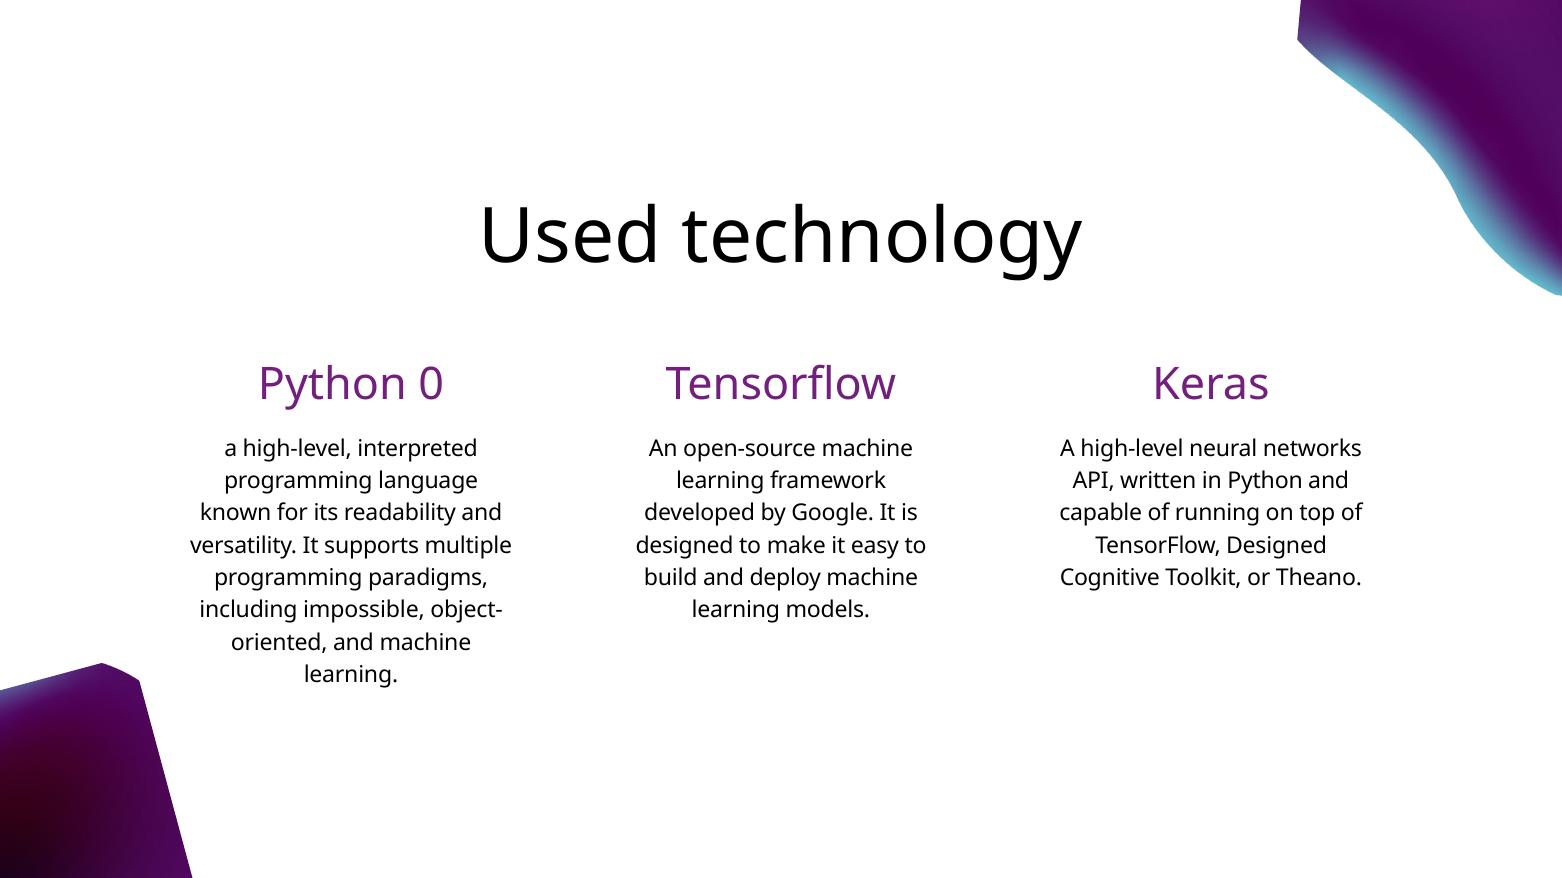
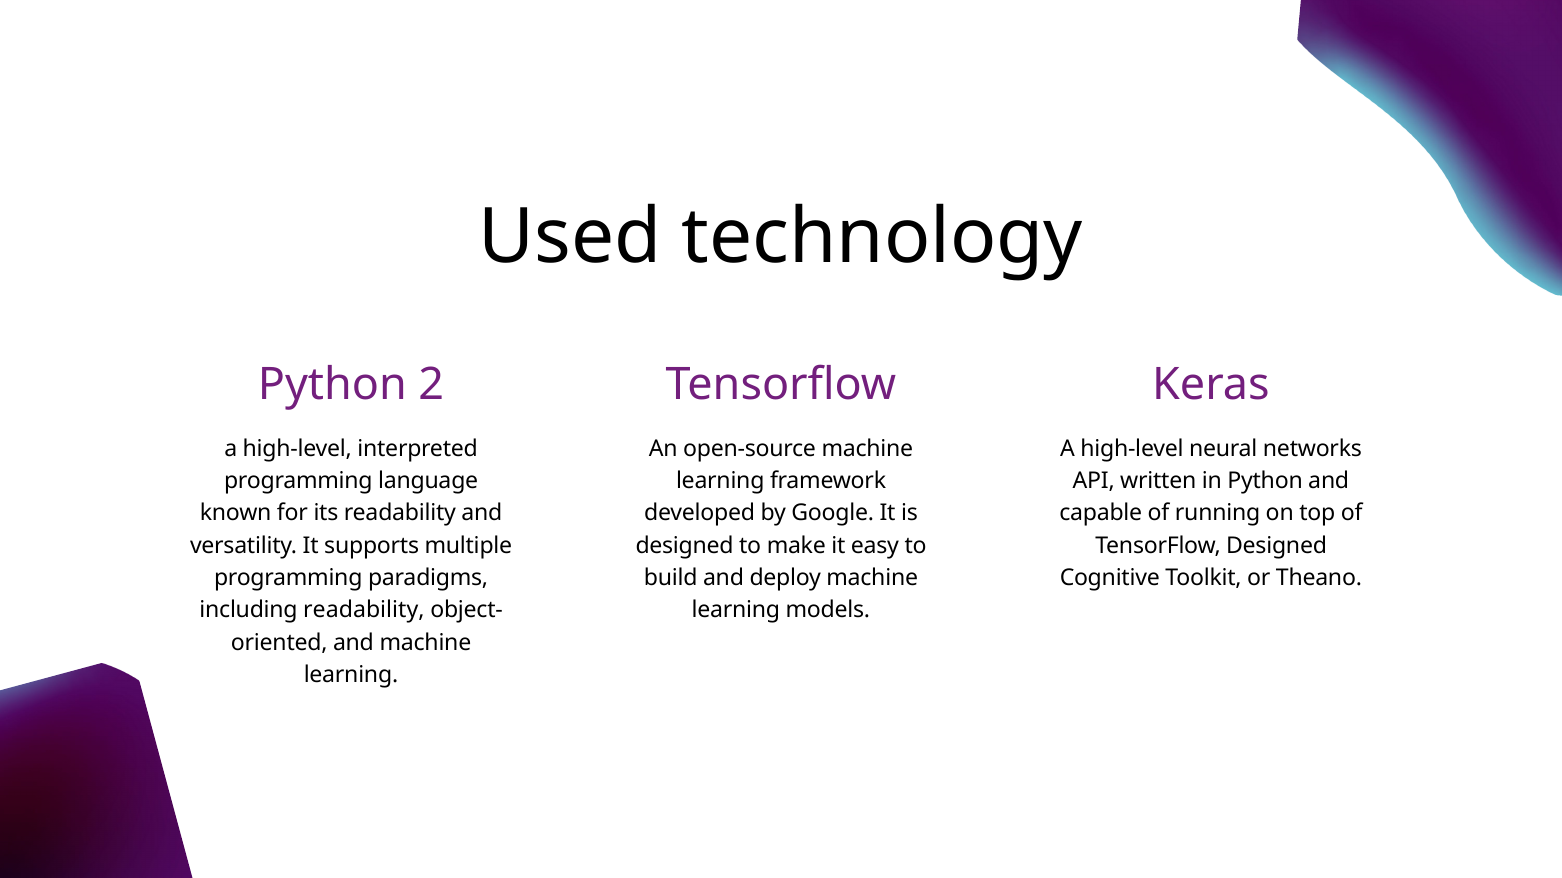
0: 0 -> 2
including impossible: impossible -> readability
